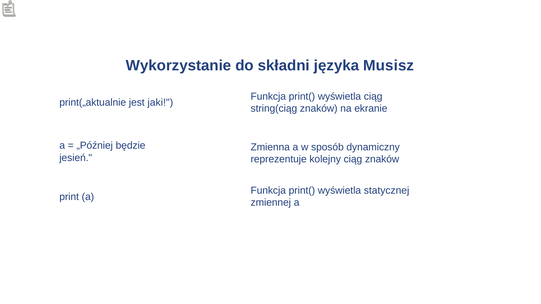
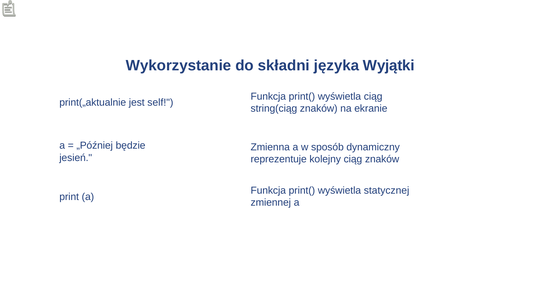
Musisz: Musisz -> Wyjątki
jaki: jaki -> self
